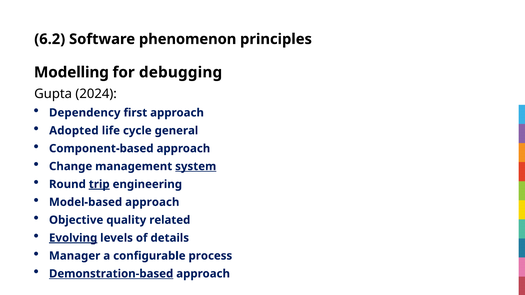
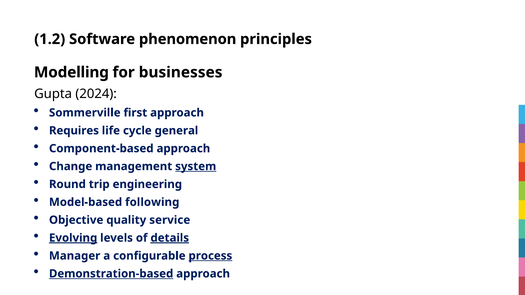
6.2: 6.2 -> 1.2
debugging: debugging -> businesses
Dependency: Dependency -> Sommerville
Adopted: Adopted -> Requires
trip underline: present -> none
Model-based approach: approach -> following
related: related -> service
details underline: none -> present
process underline: none -> present
